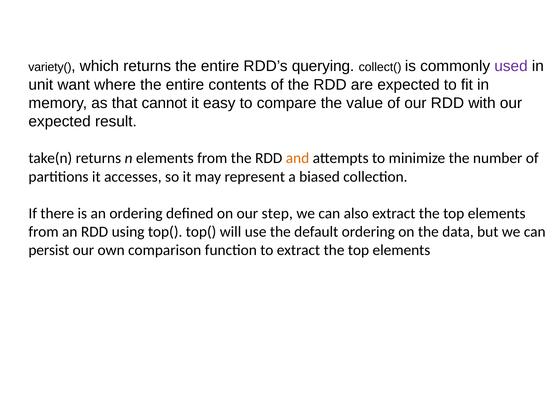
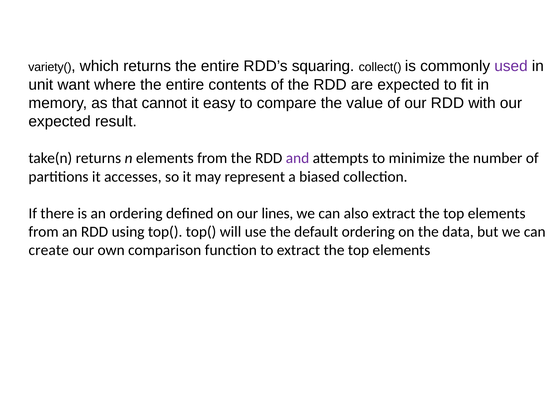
querying: querying -> squaring
and colour: orange -> purple
step: step -> lines
persist: persist -> create
